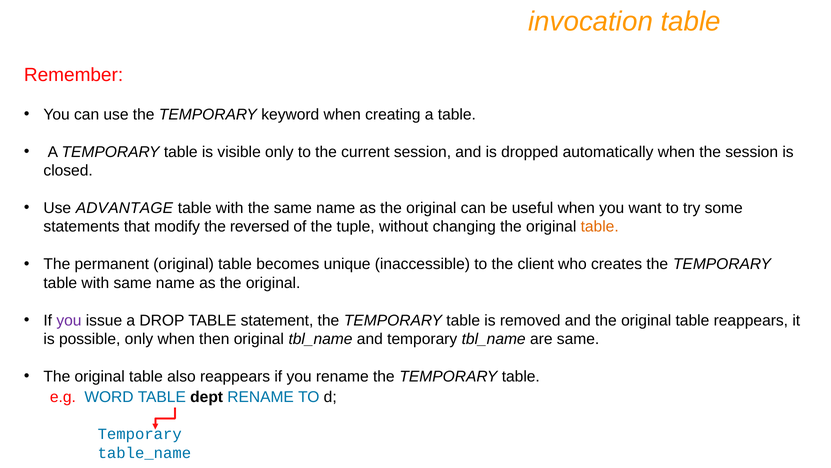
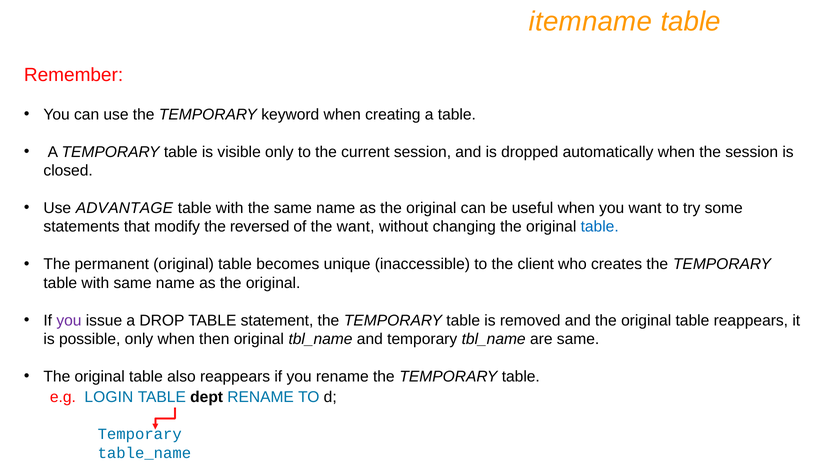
invocation: invocation -> itemname
the tuple: tuple -> want
table at (600, 226) colour: orange -> blue
WORD: WORD -> LOGIN
